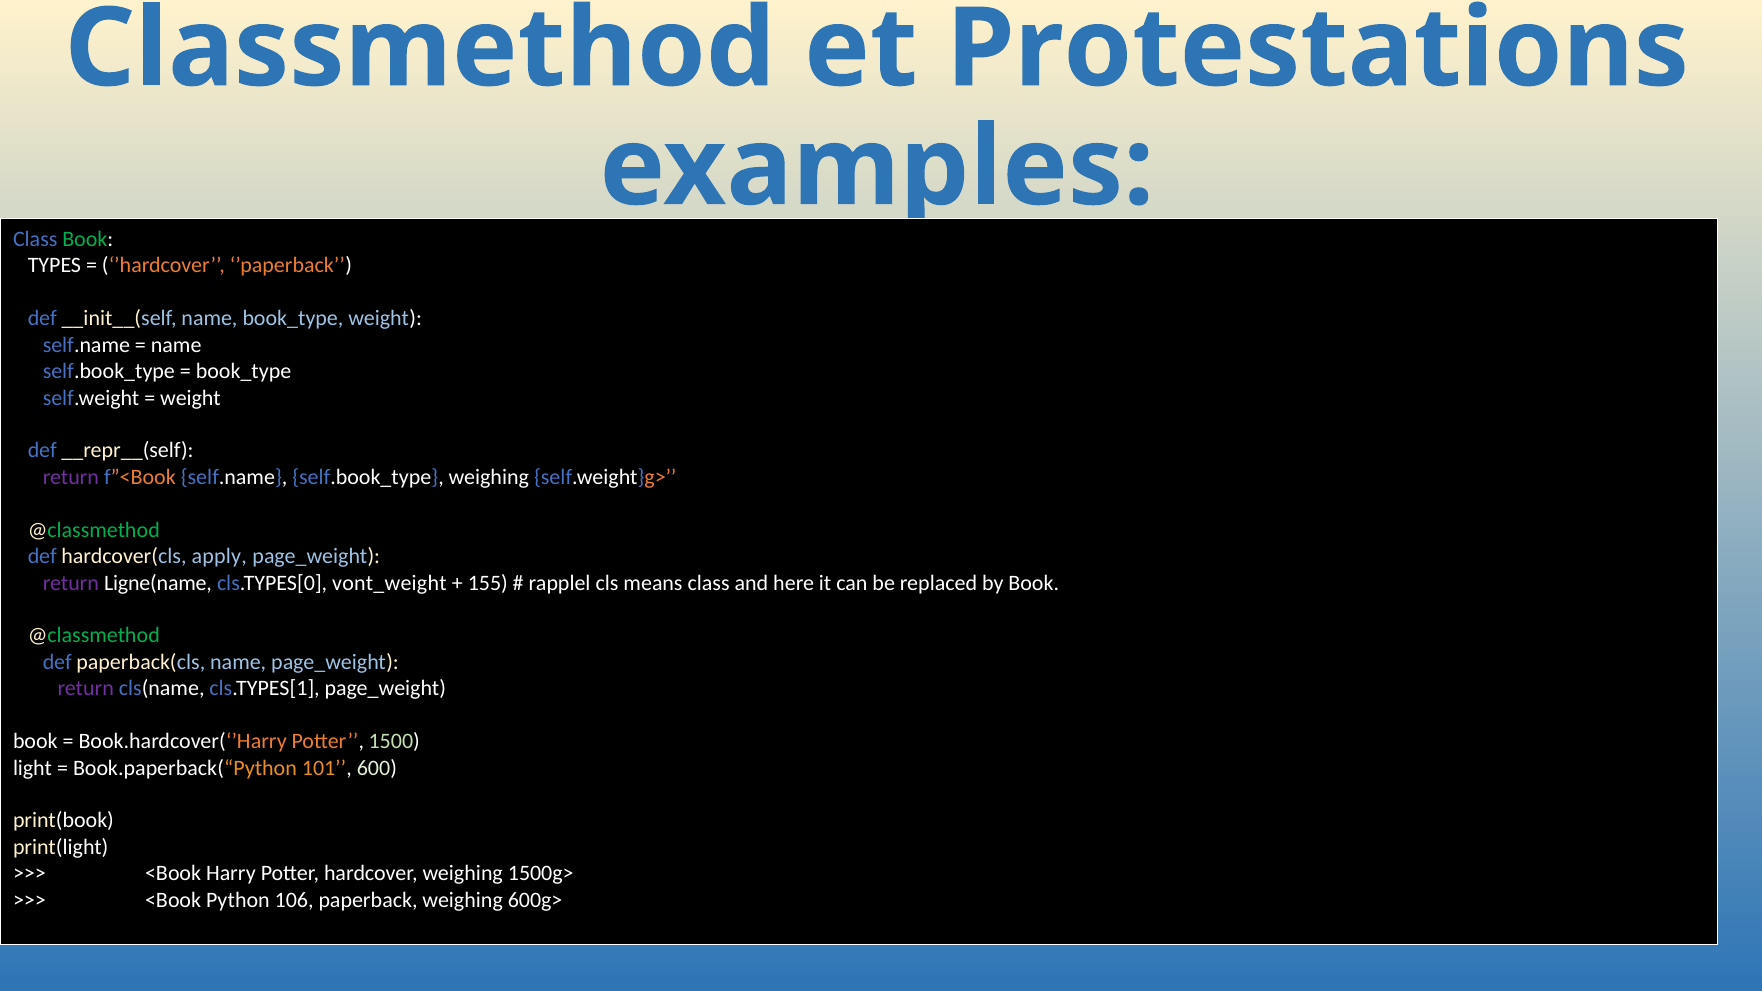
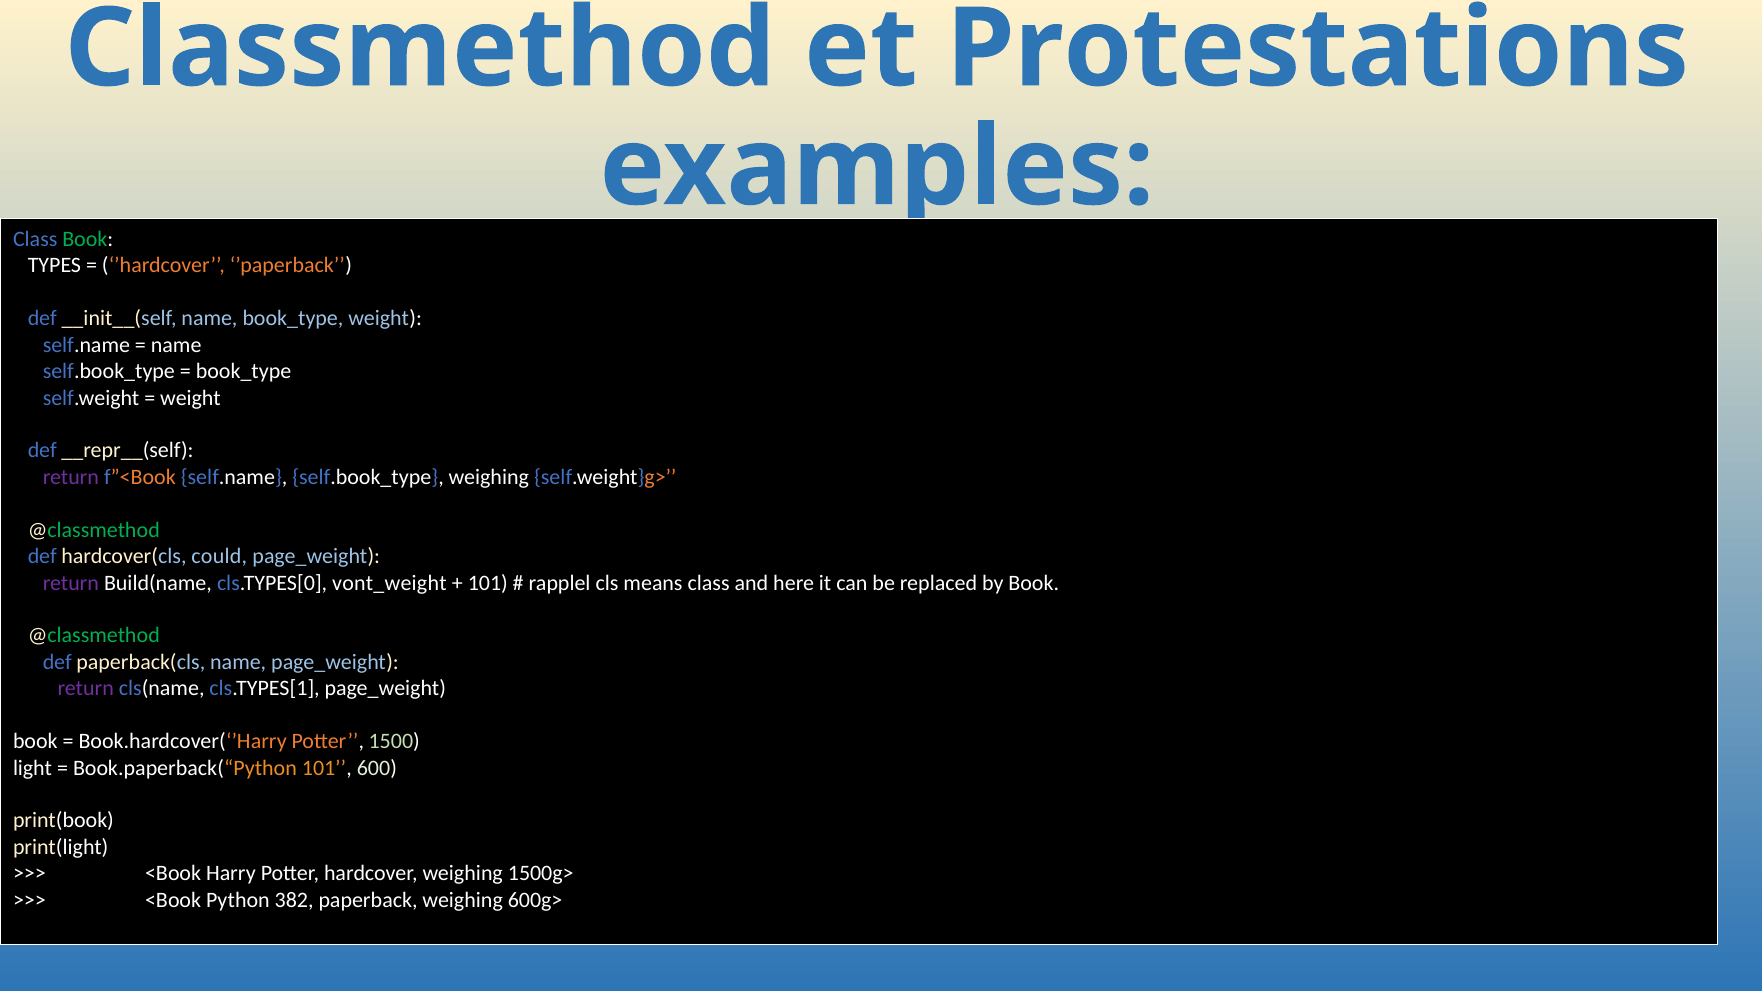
apply: apply -> could
Ligne(name: Ligne(name -> Build(name
155 at (488, 583): 155 -> 101
106: 106 -> 382
